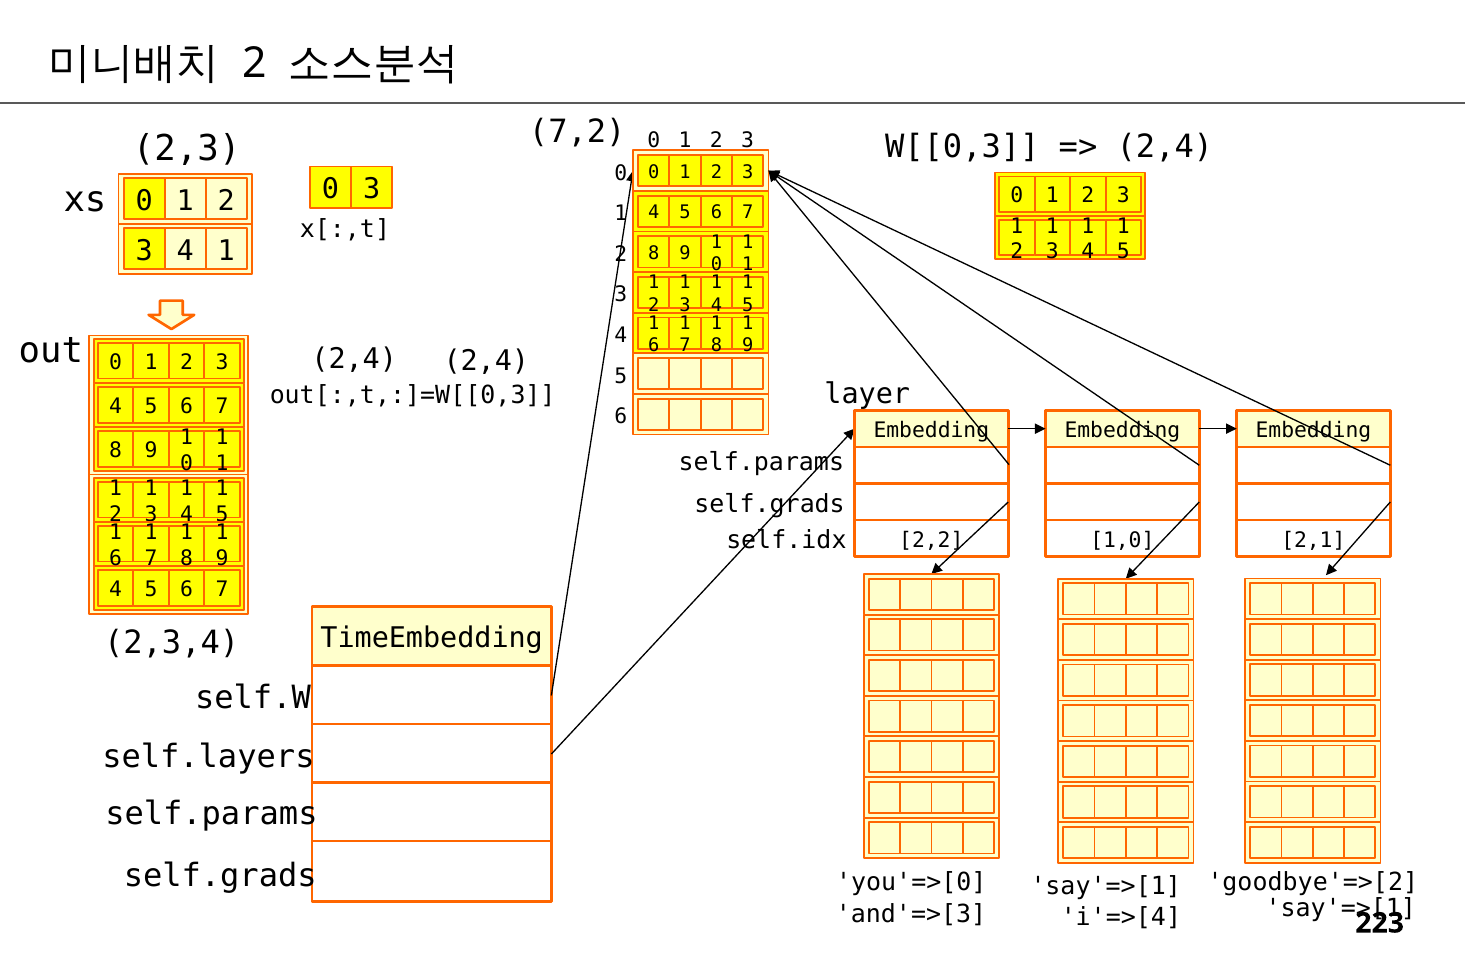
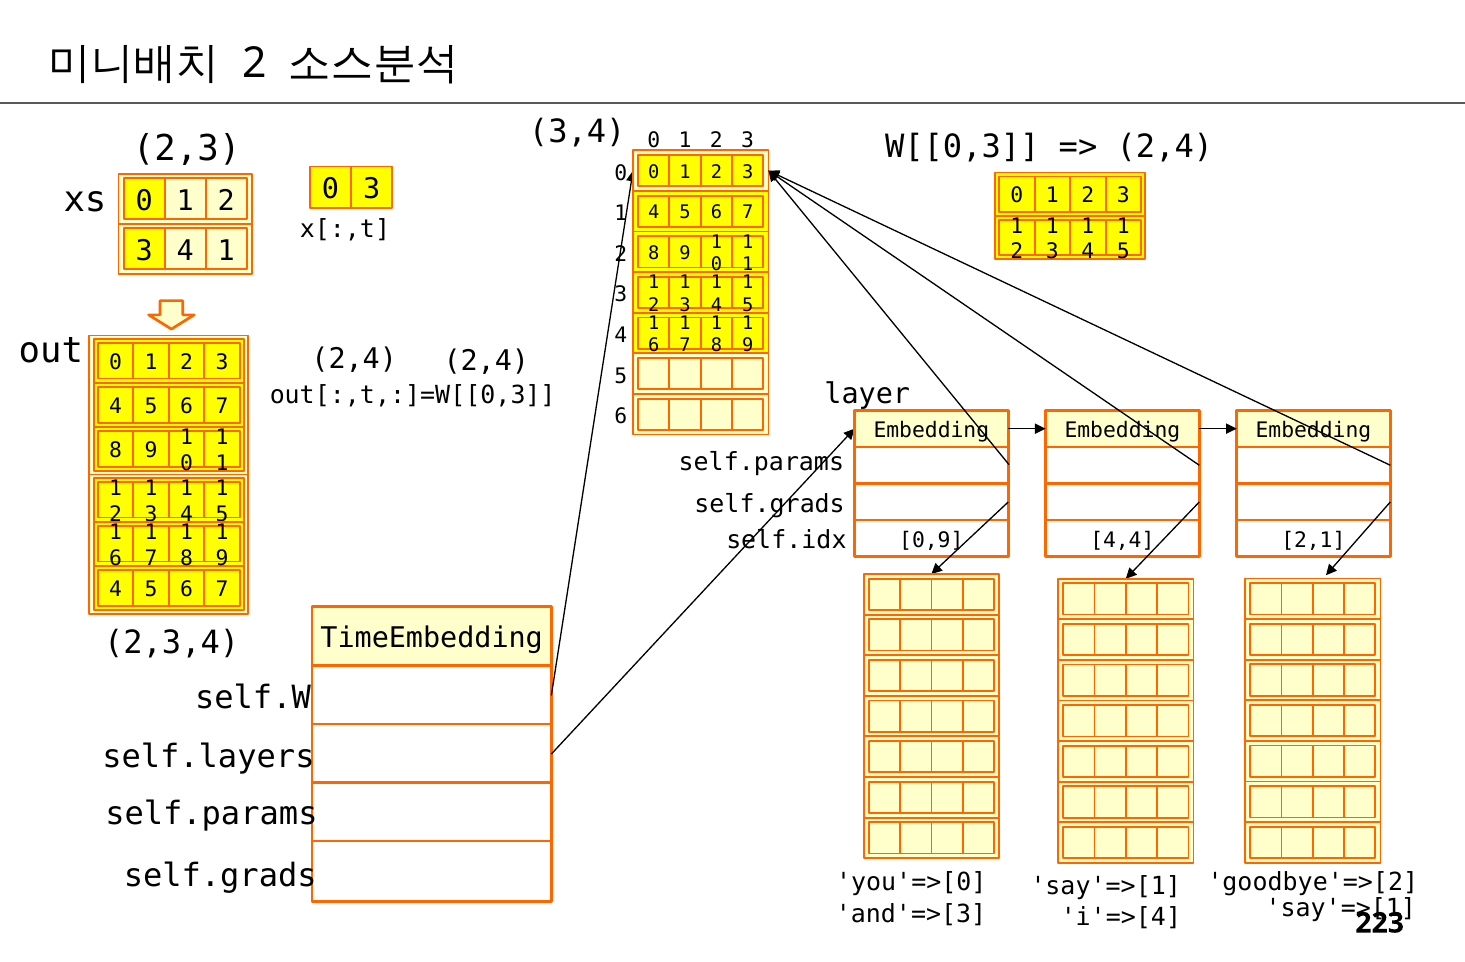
7,2: 7,2 -> 3,4
2,2: 2,2 -> 0,9
1,0: 1,0 -> 4,4
